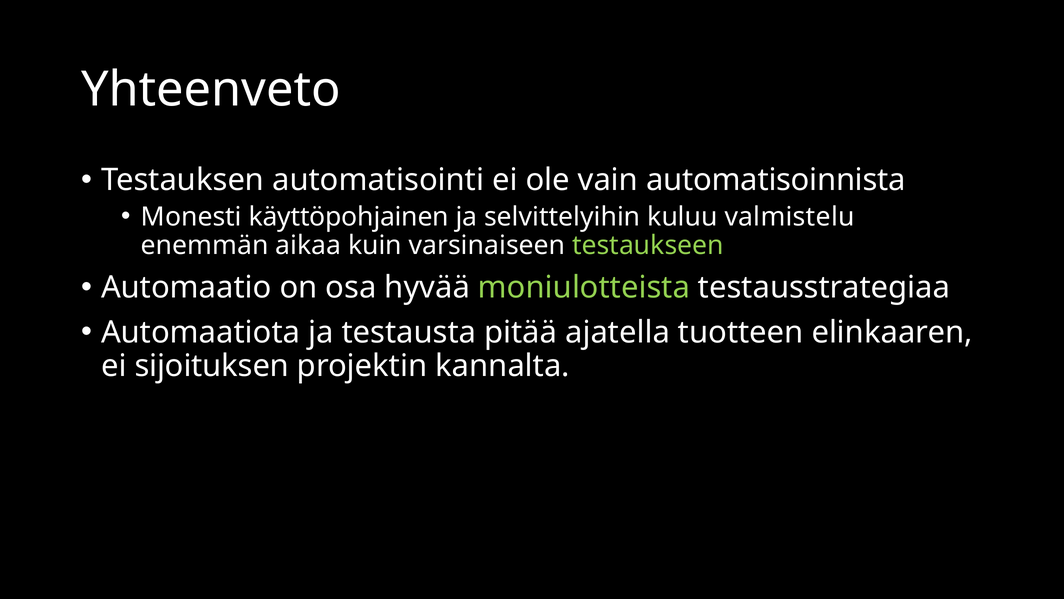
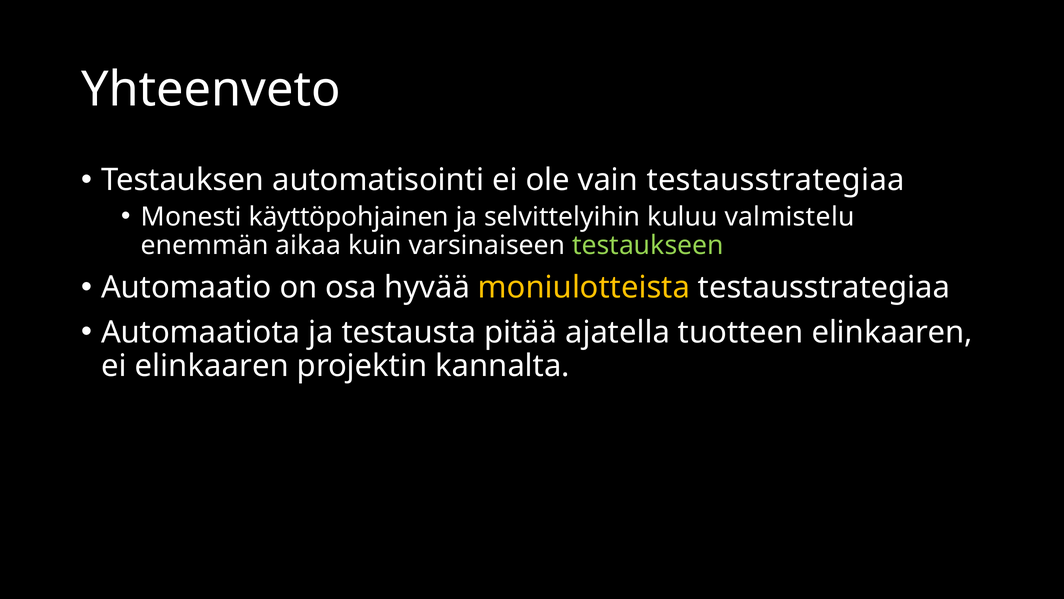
vain automatisoinnista: automatisoinnista -> testausstrategiaa
moniulotteista colour: light green -> yellow
ei sijoituksen: sijoituksen -> elinkaaren
